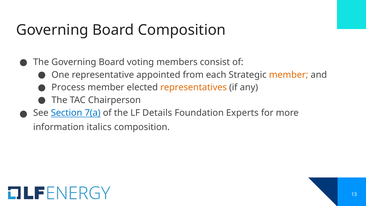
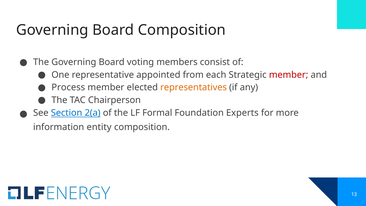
member at (289, 75) colour: orange -> red
7(a: 7(a -> 2(a
Details: Details -> Formal
italics: italics -> entity
